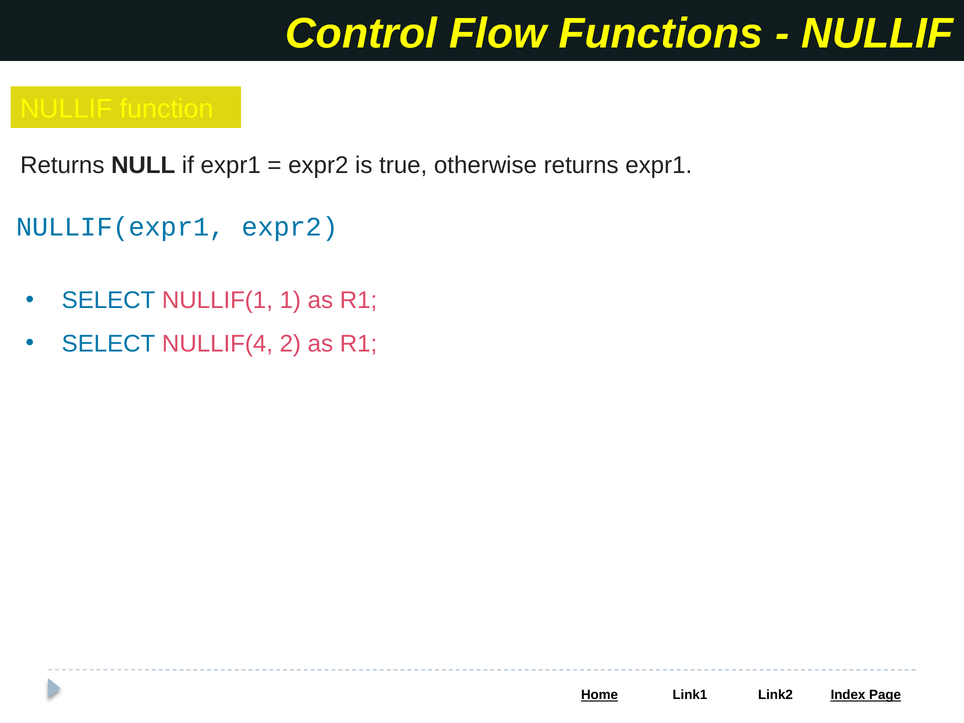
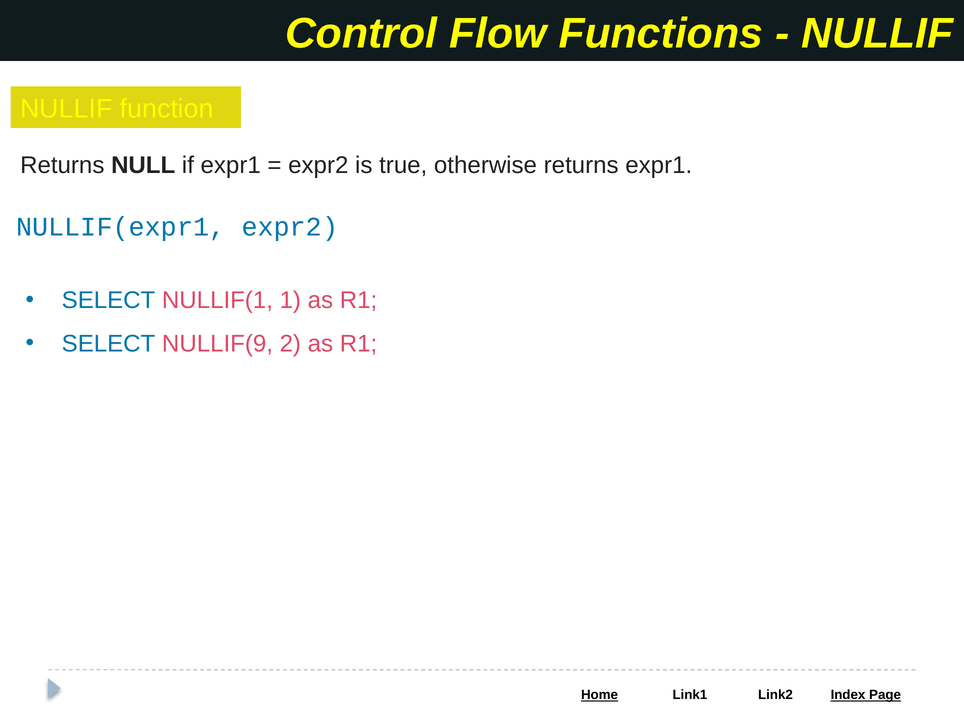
NULLIF(4: NULLIF(4 -> NULLIF(9
